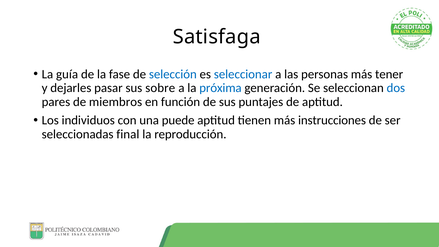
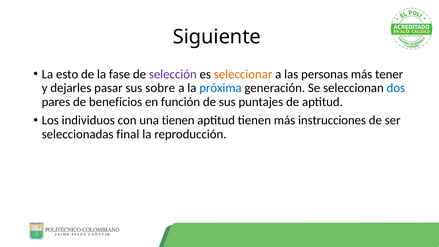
Satisfaga: Satisfaga -> Siguiente
guía: guía -> esto
selección colour: blue -> purple
seleccionar colour: blue -> orange
miembros: miembros -> beneficios
una puede: puede -> tienen
